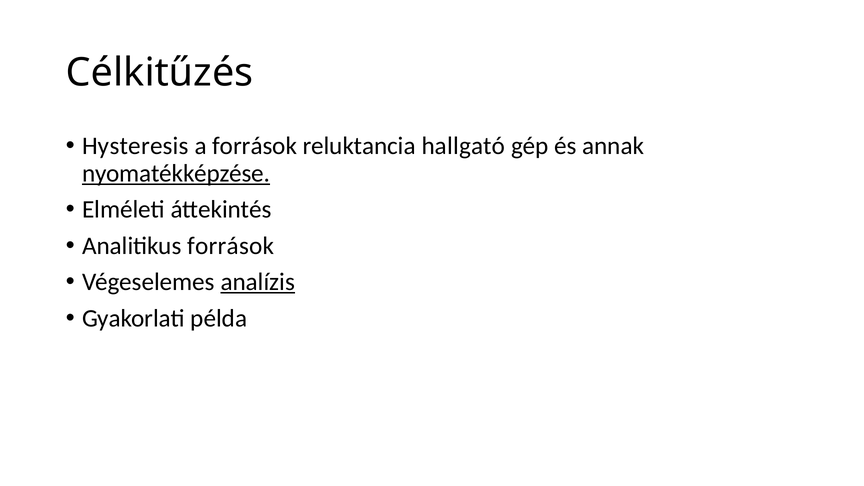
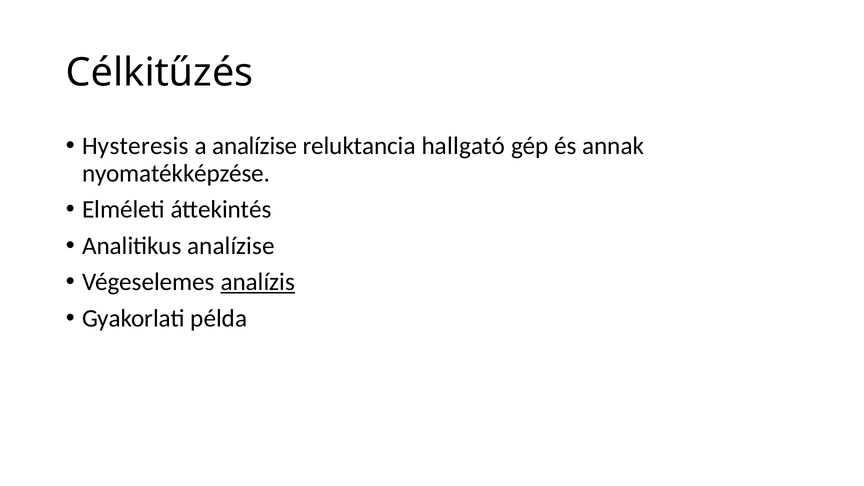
a források: források -> analízise
nyomatékképzése underline: present -> none
Analitikus források: források -> analízise
